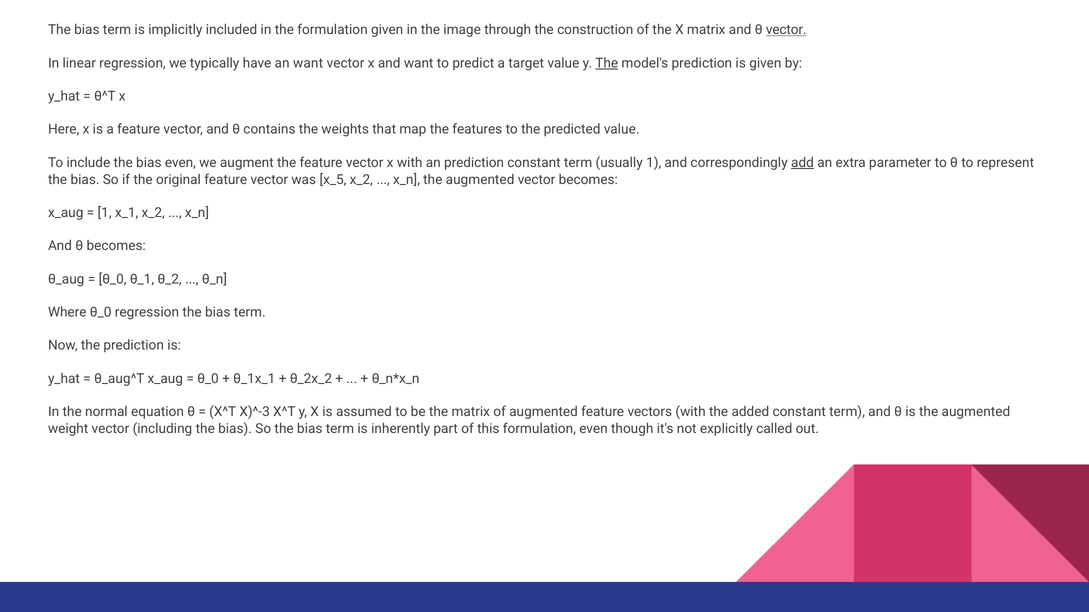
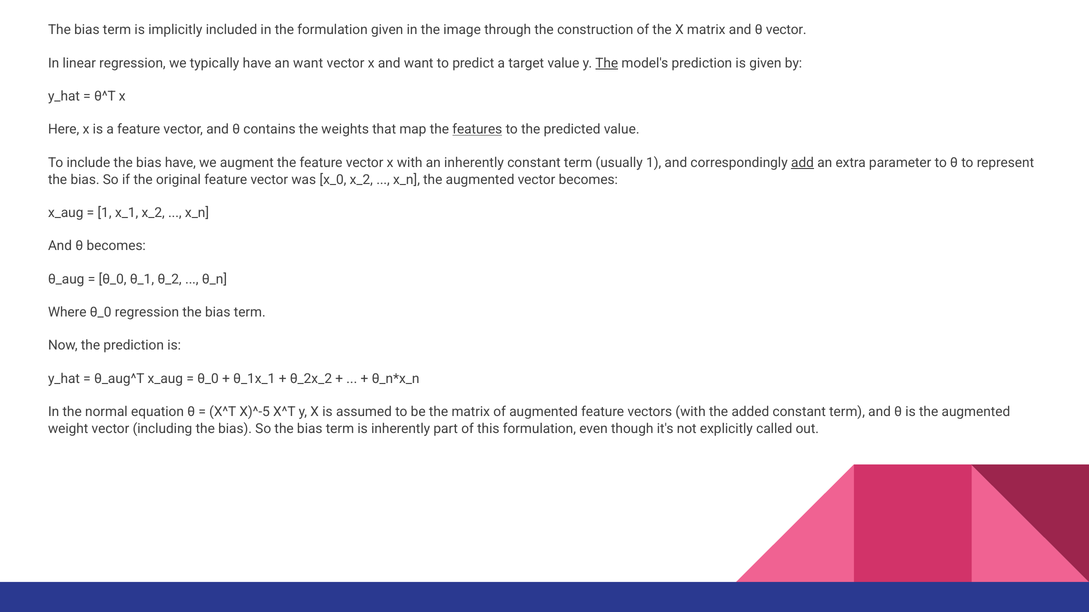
vector at (786, 30) underline: present -> none
features underline: none -> present
bias even: even -> have
an prediction: prediction -> inherently
x_5: x_5 -> x_0
X)^-3: X)^-3 -> X)^-5
